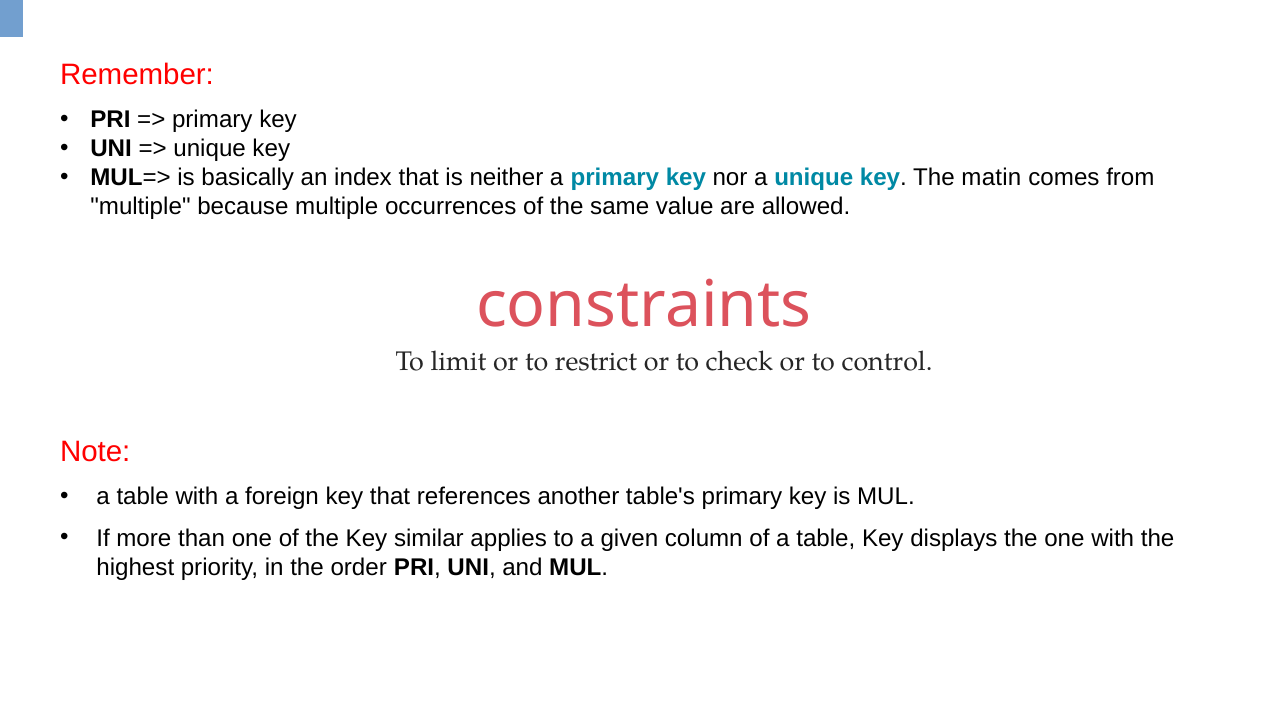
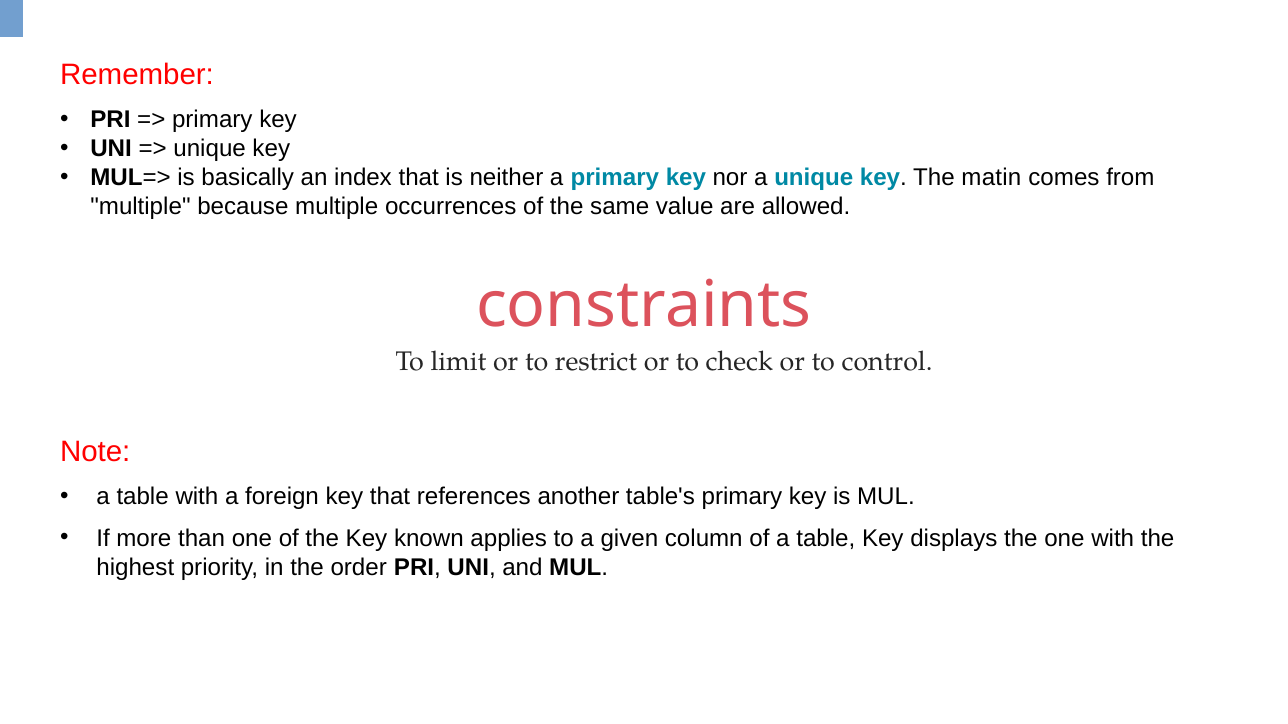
similar: similar -> known
